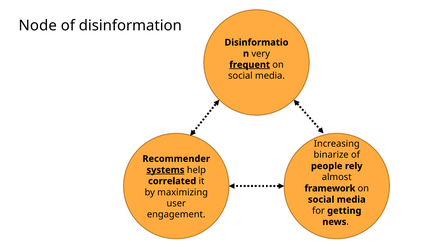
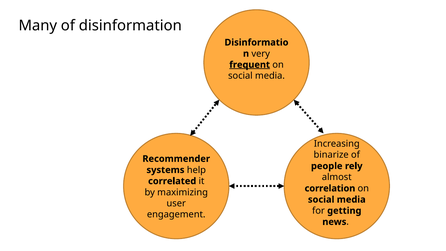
Node: Node -> Many
systems underline: present -> none
framework: framework -> correlation
